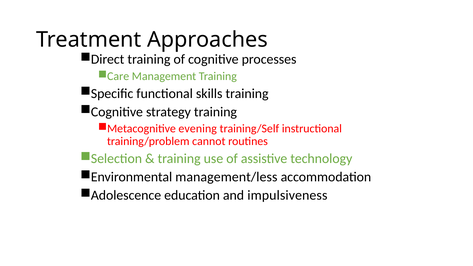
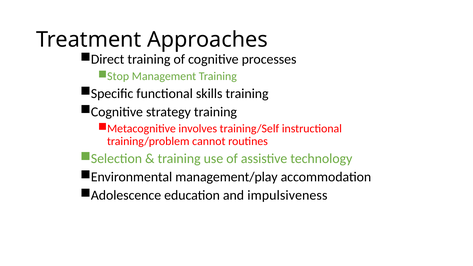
Care: Care -> Stop
evening: evening -> involves
management/less: management/less -> management/play
